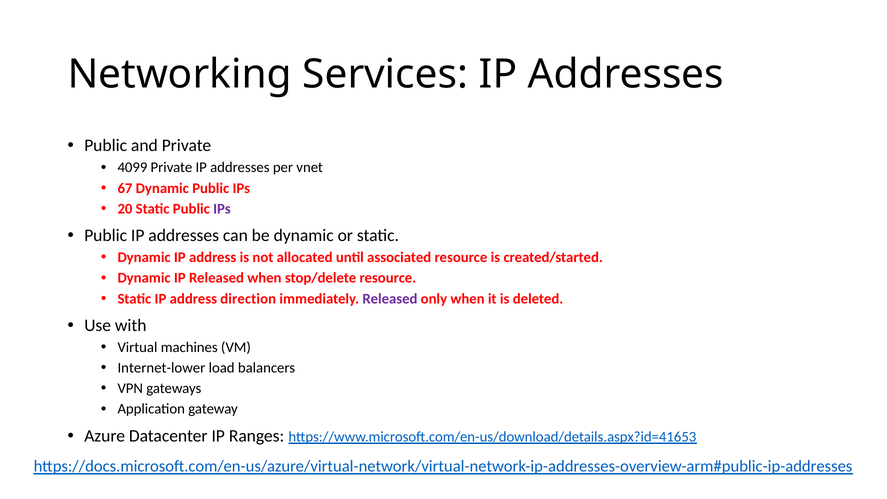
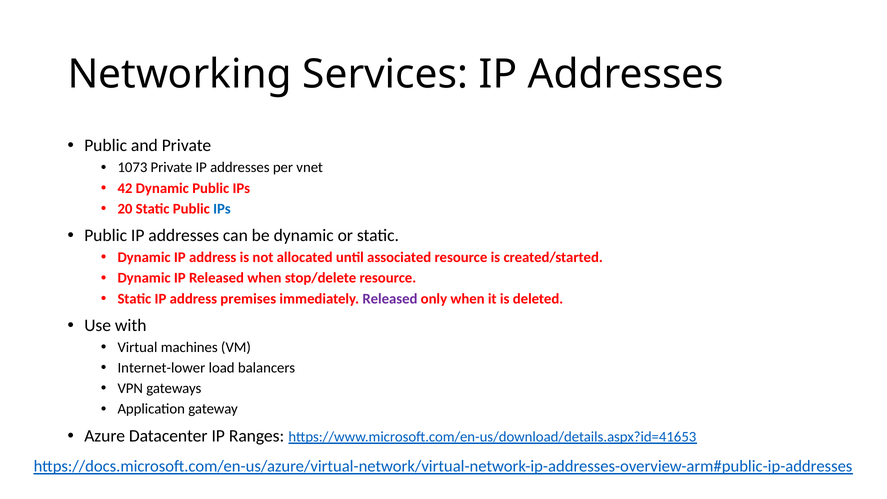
4099: 4099 -> 1073
67: 67 -> 42
IPs at (222, 209) colour: purple -> blue
direction: direction -> premises
